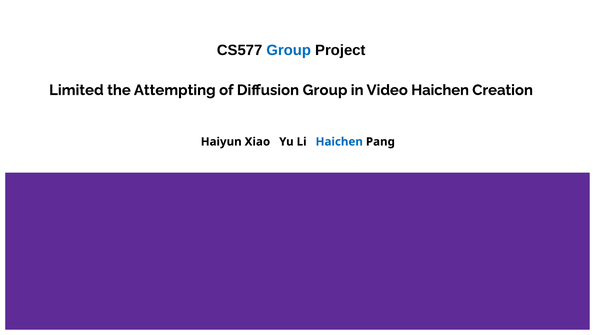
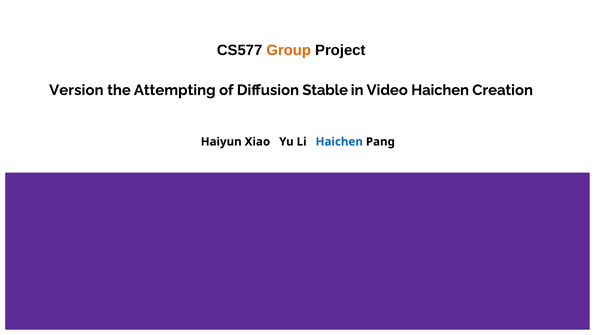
Group at (289, 50) colour: blue -> orange
Limited: Limited -> Version
Diffusion Group: Group -> Stable
